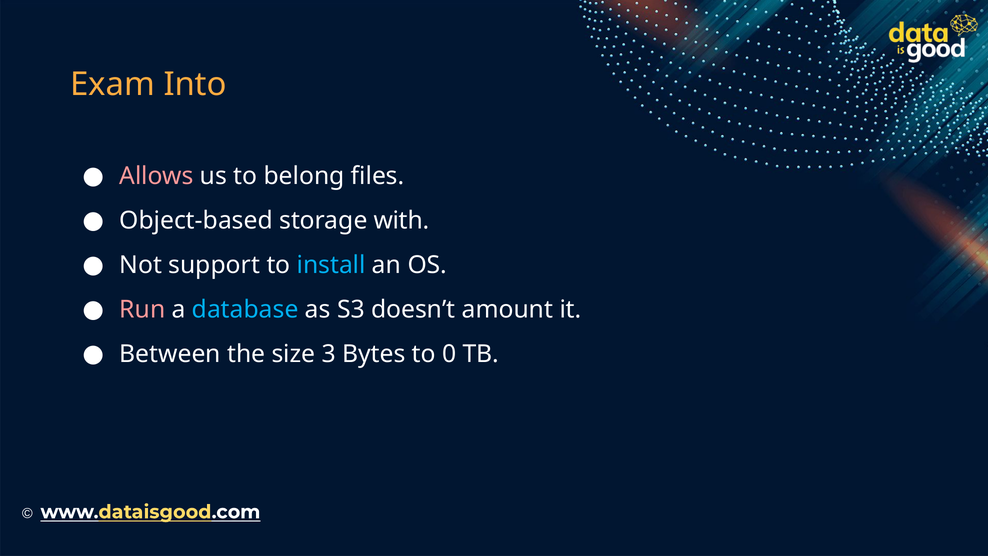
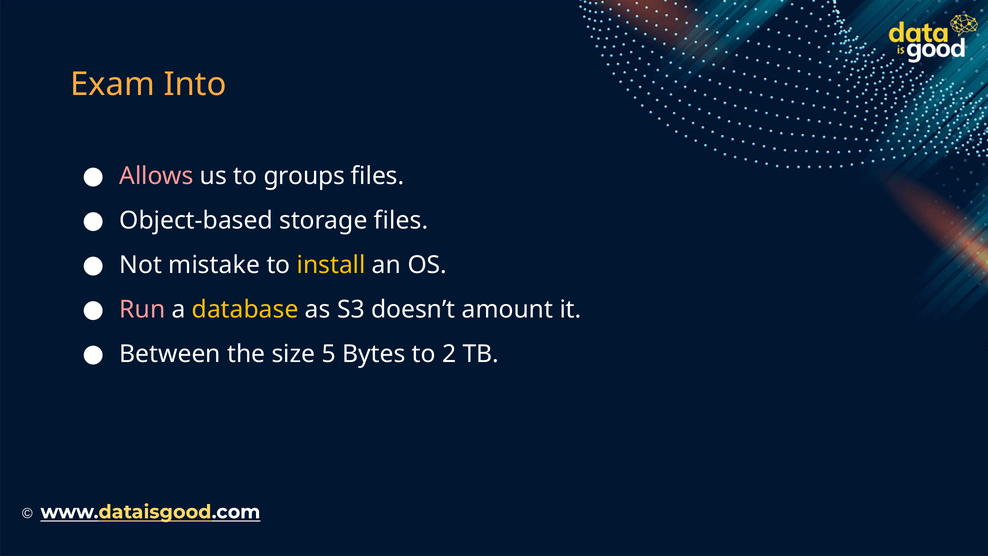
belong: belong -> groups
storage with: with -> files
support: support -> mistake
install colour: light blue -> yellow
database colour: light blue -> yellow
3: 3 -> 5
0: 0 -> 2
